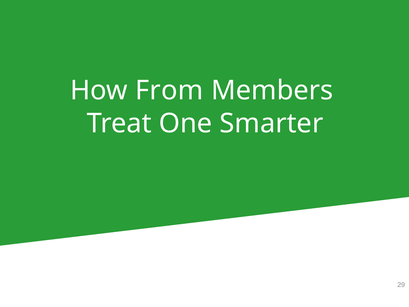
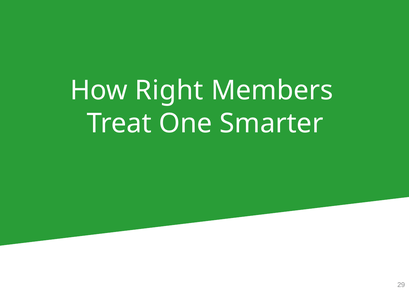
From: From -> Right
